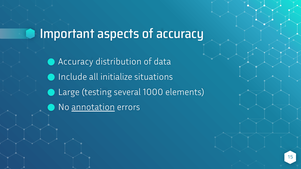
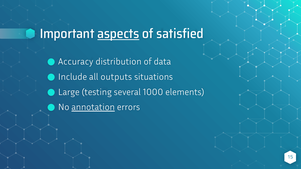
aspects underline: none -> present
of accuracy: accuracy -> satisfied
initialize: initialize -> outputs
